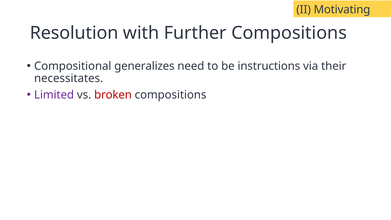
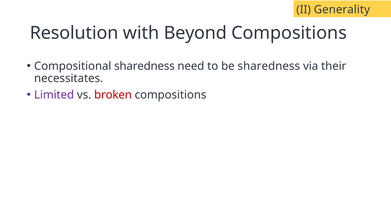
Motivating: Motivating -> Generality
Further: Further -> Beyond
Compositional generalizes: generalizes -> sharedness
be instructions: instructions -> sharedness
